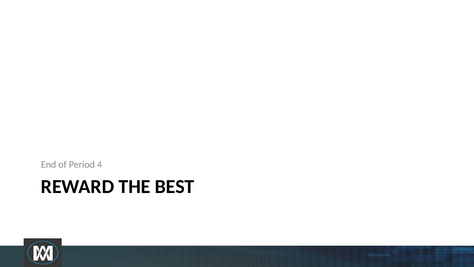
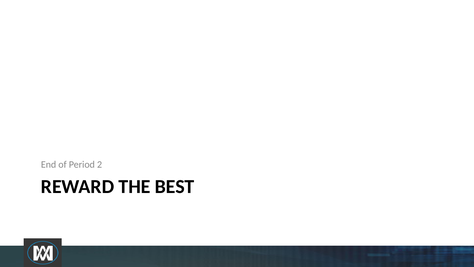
4: 4 -> 2
